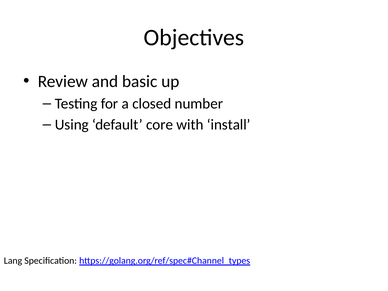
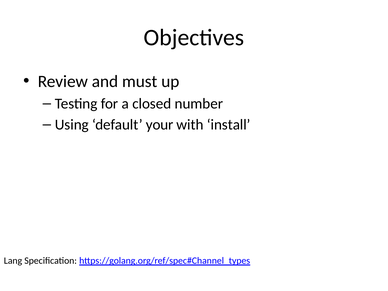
basic: basic -> must
core: core -> your
